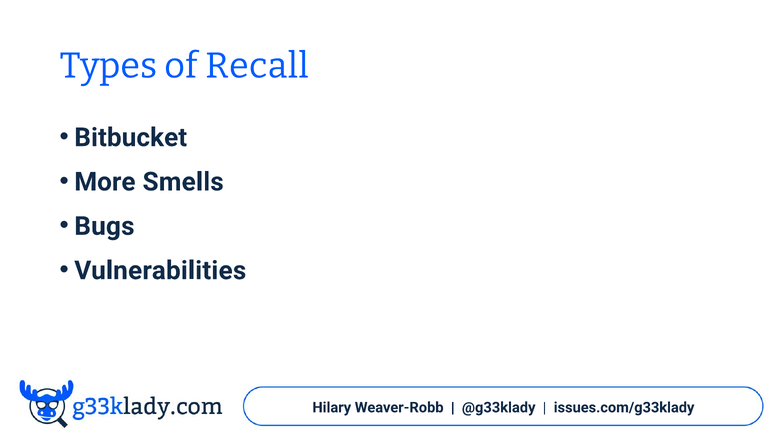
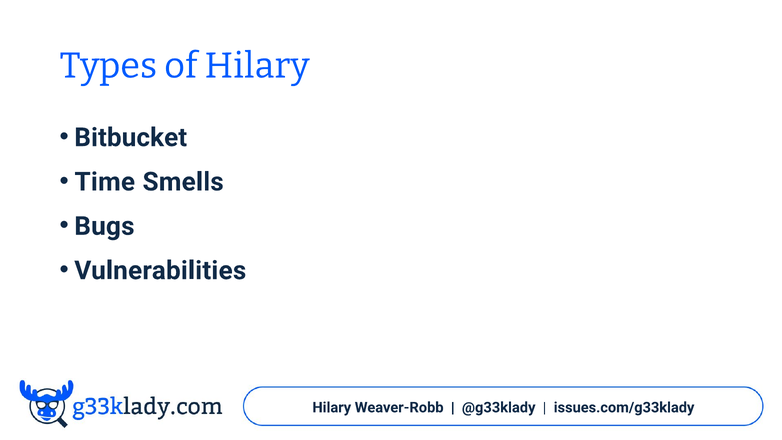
of Recall: Recall -> Hilary
More: More -> Time
